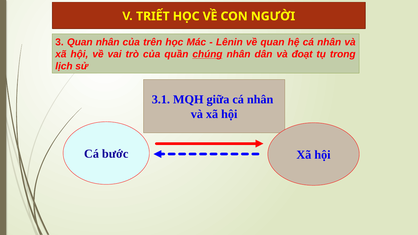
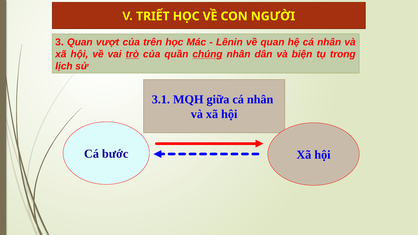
Quan nhân: nhân -> vượt
trò underline: none -> present
đoạt: đoạt -> biện
